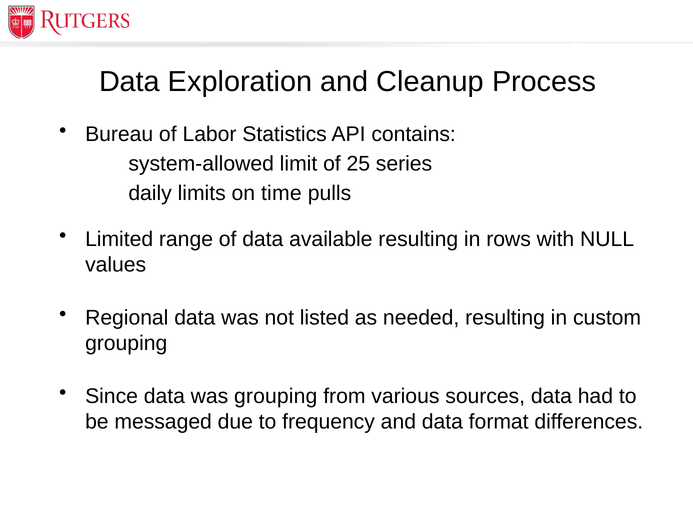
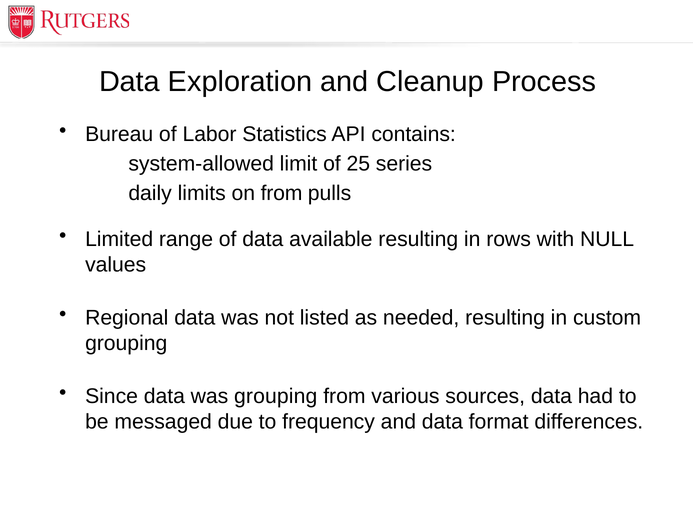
on time: time -> from
